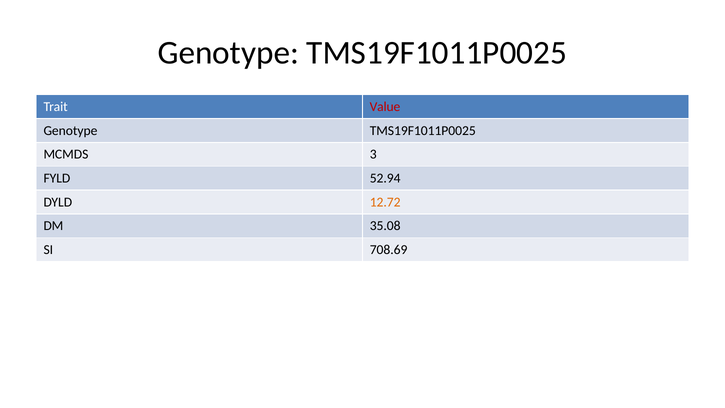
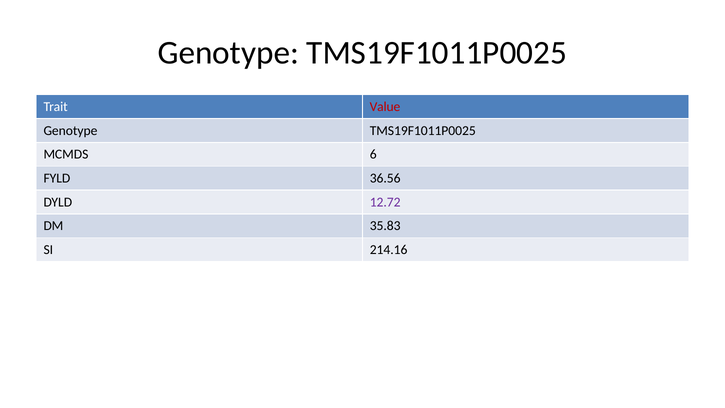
3: 3 -> 6
52.94: 52.94 -> 36.56
12.72 colour: orange -> purple
35.08: 35.08 -> 35.83
708.69: 708.69 -> 214.16
